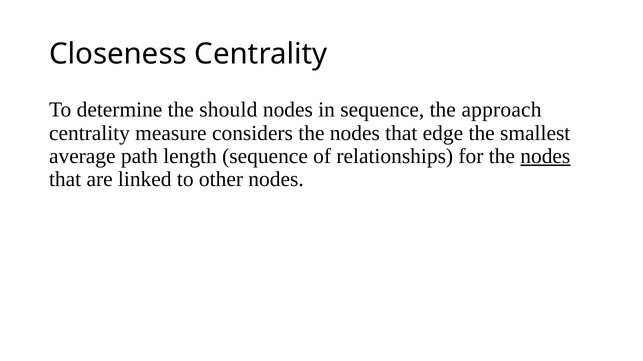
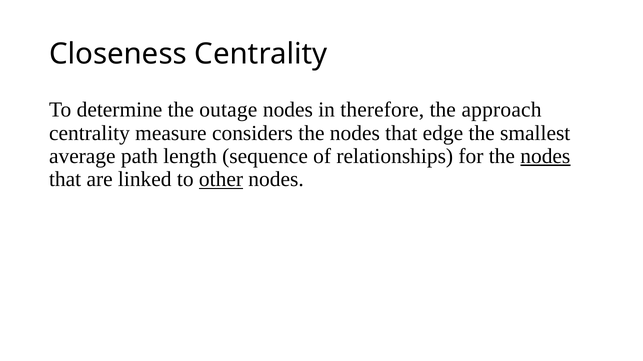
should: should -> outage
in sequence: sequence -> therefore
other underline: none -> present
